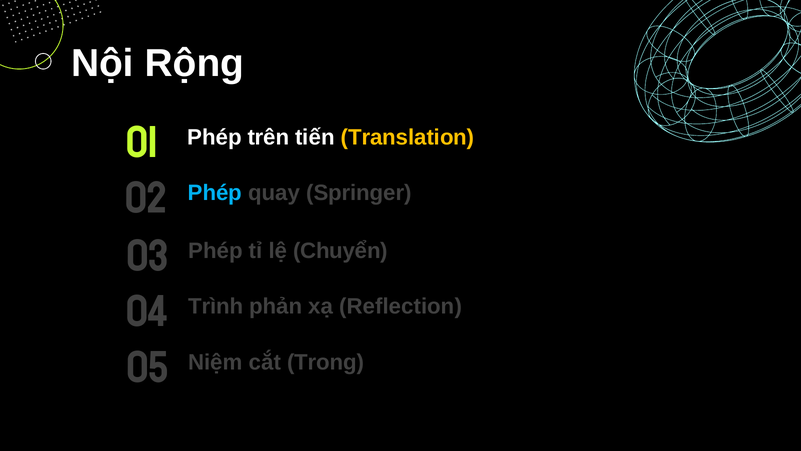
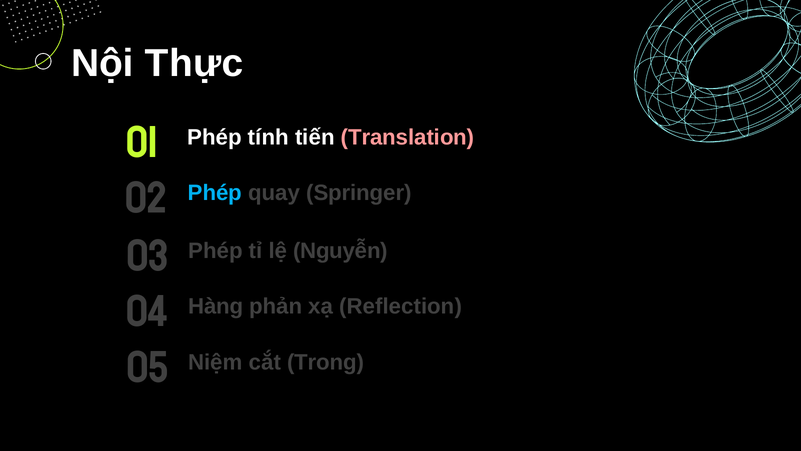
Rộng: Rộng -> Thực
trên: trên -> tính
Translation colour: yellow -> pink
Chuyển: Chuyển -> Nguyễn
Trình: Trình -> Hàng
